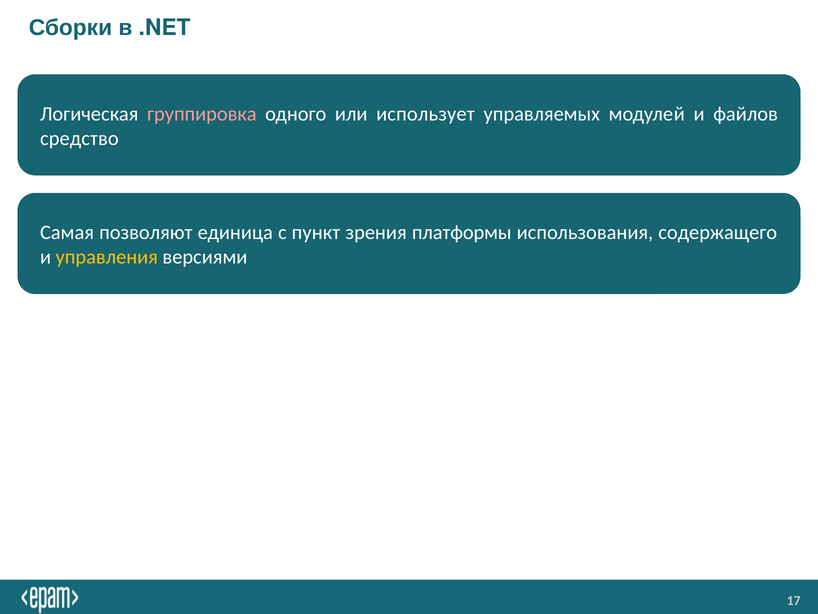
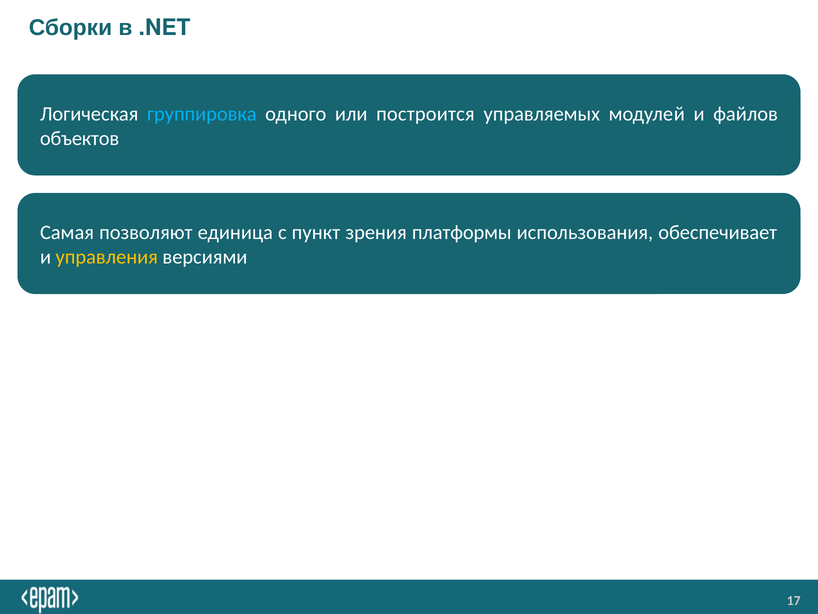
группировка colour: pink -> light blue
использует: использует -> построится
средство: средство -> объектов
содержащего: содержащего -> обеспечивает
